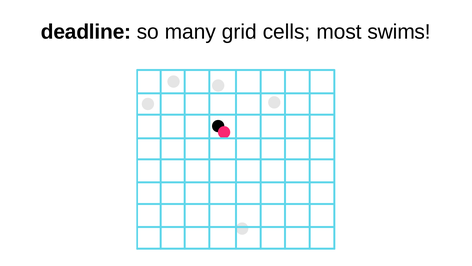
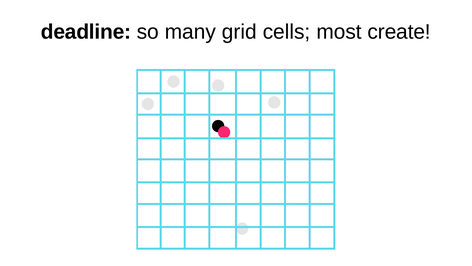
swims: swims -> create
